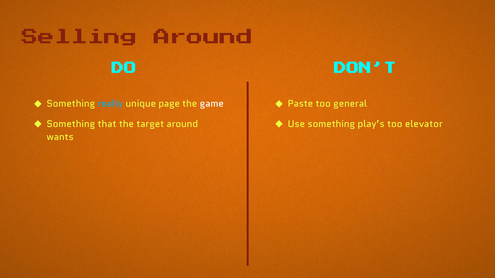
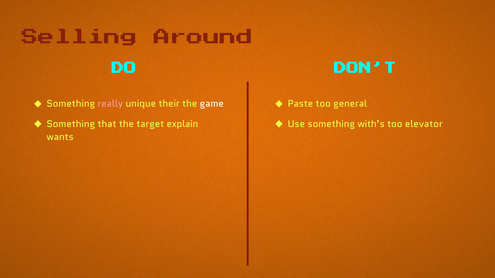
really colour: light blue -> pink
page: page -> their
target around: around -> explain
play’s: play’s -> with’s
